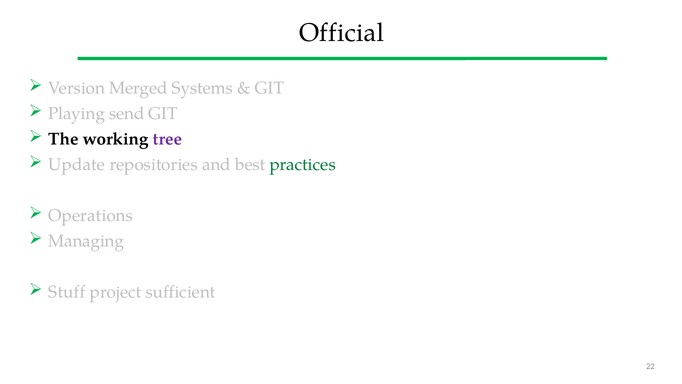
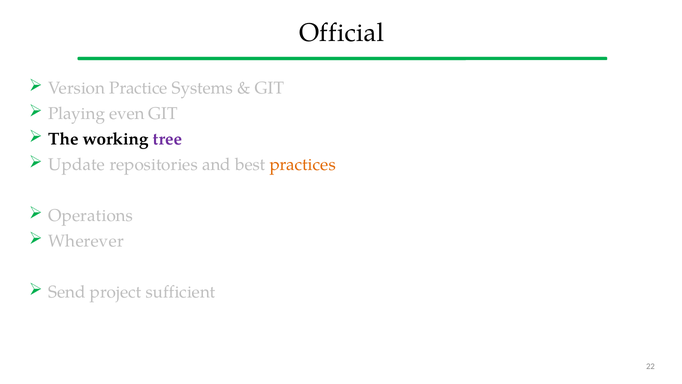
Merged: Merged -> Practice
send: send -> even
practices colour: green -> orange
Managing: Managing -> Wherever
Stuff: Stuff -> Send
